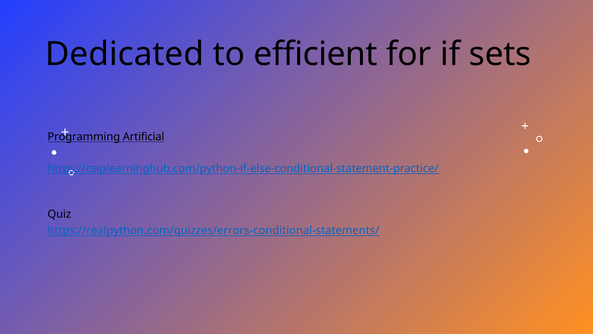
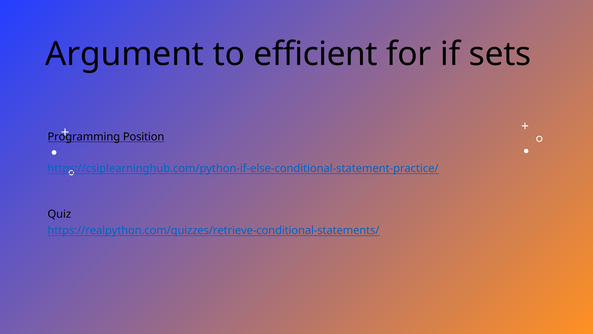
Dedicated: Dedicated -> Argument
Artificial: Artificial -> Position
https://realpython.com/quizzes/errors-conditional-statements/: https://realpython.com/quizzes/errors-conditional-statements/ -> https://realpython.com/quizzes/retrieve-conditional-statements/
